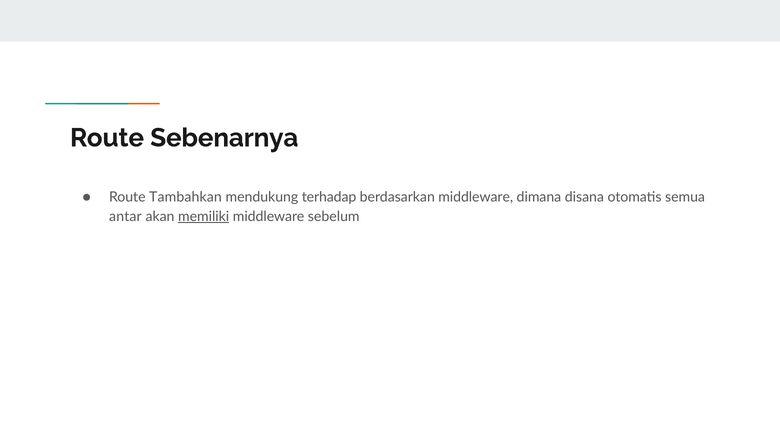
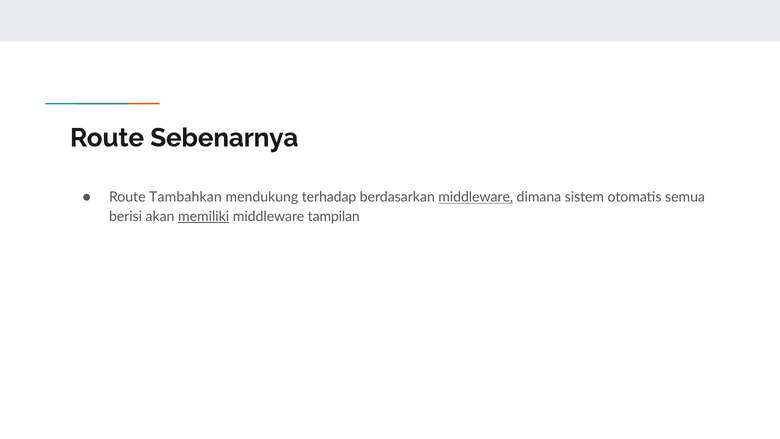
middleware at (476, 197) underline: none -> present
disana: disana -> sistem
antar: antar -> berisi
sebelum: sebelum -> tampilan
